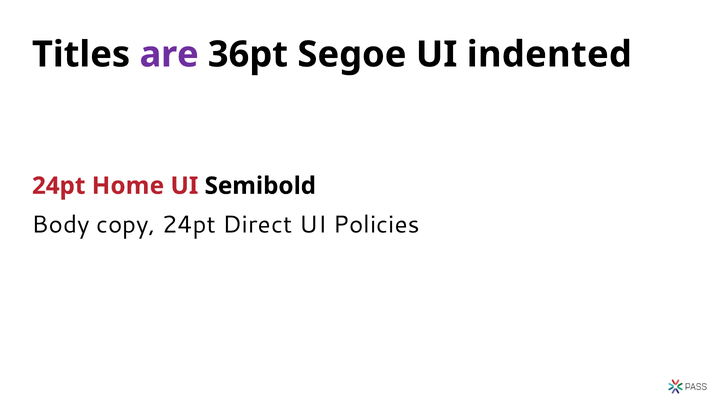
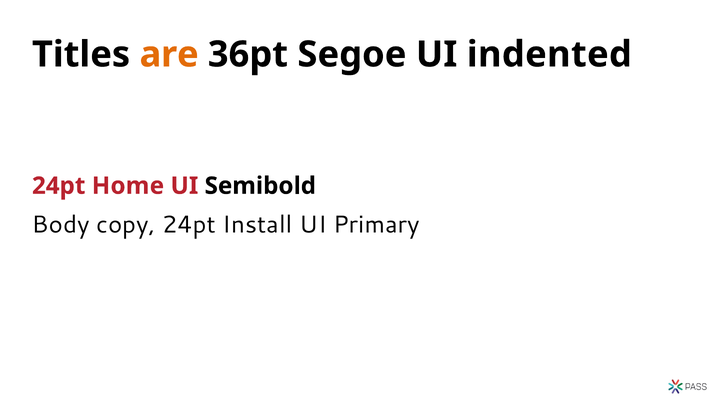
are colour: purple -> orange
Direct: Direct -> Install
Policies: Policies -> Primary
